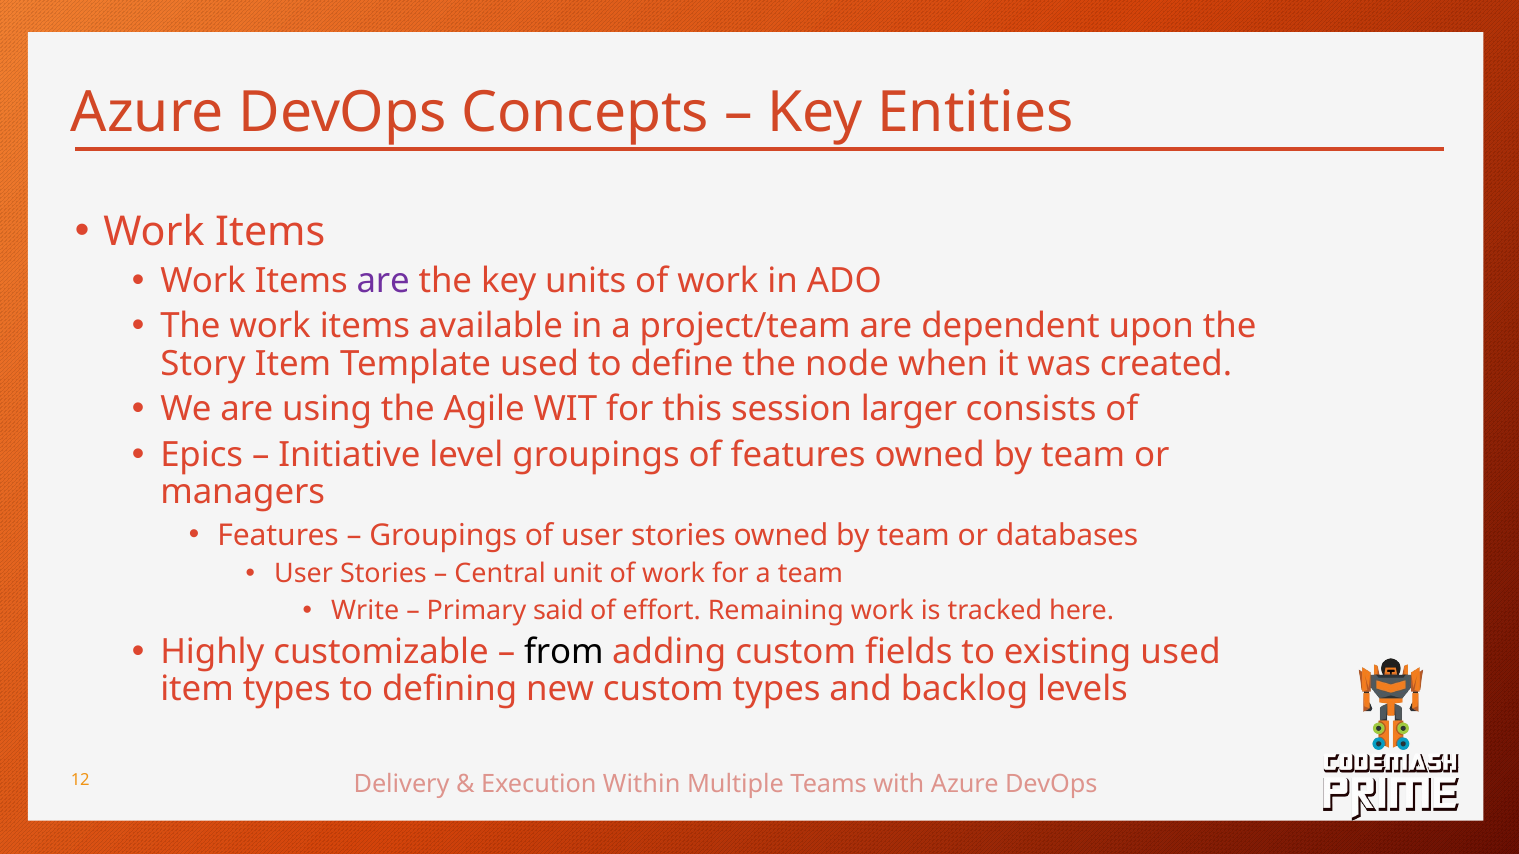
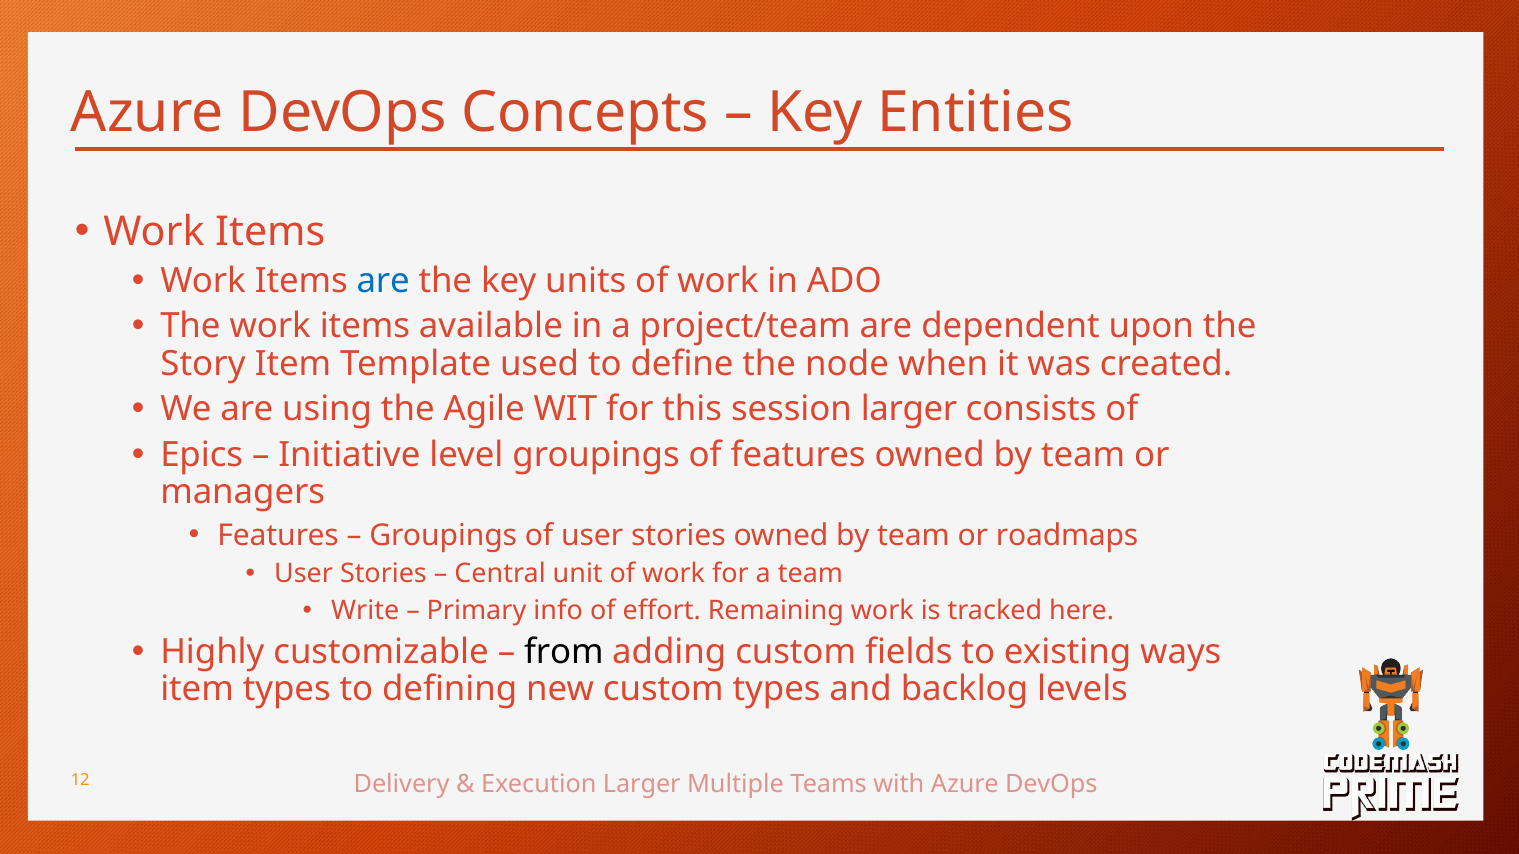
are at (383, 281) colour: purple -> blue
databases: databases -> roadmaps
said: said -> info
existing used: used -> ways
Execution Within: Within -> Larger
